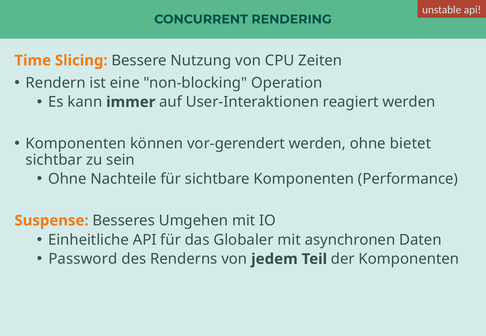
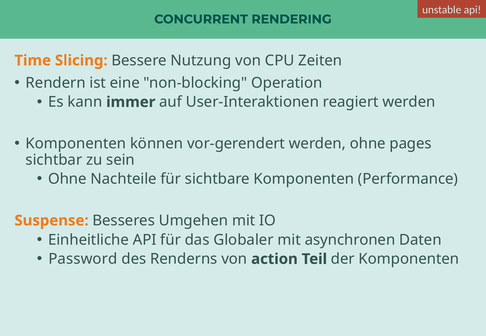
bietet: bietet -> pages
jedem: jedem -> action
